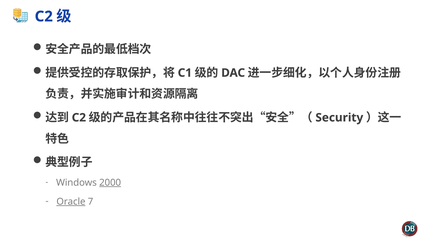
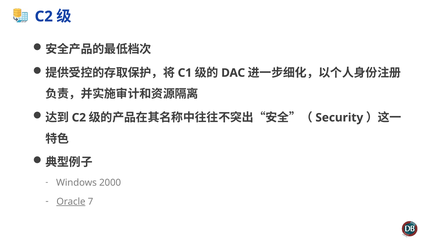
2000 underline: present -> none
